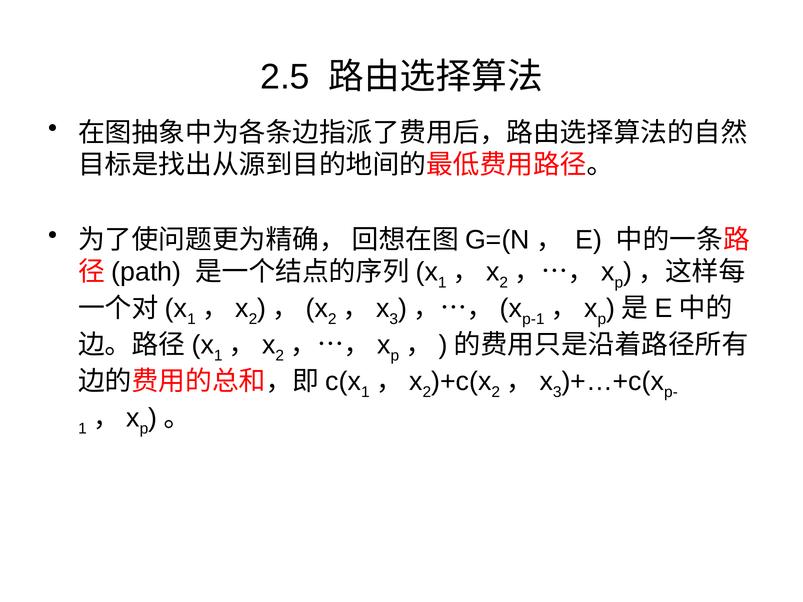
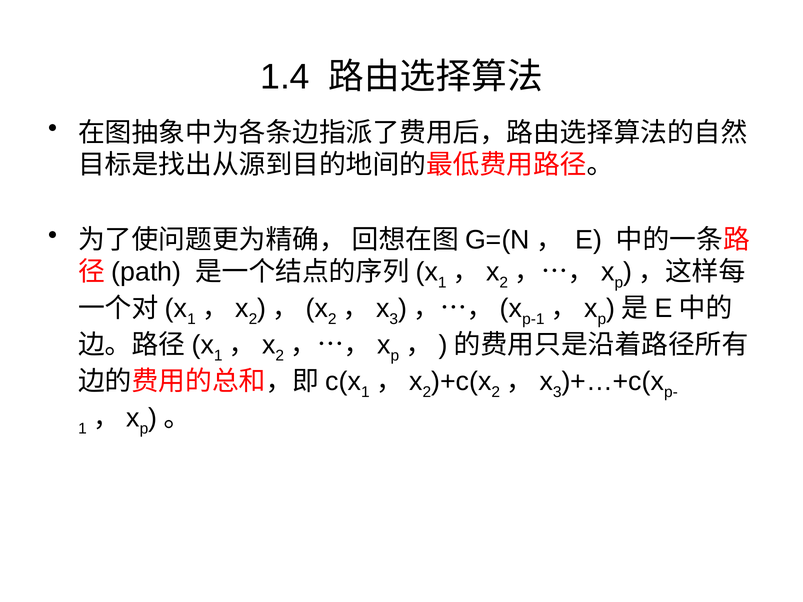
2.5: 2.5 -> 1.4
